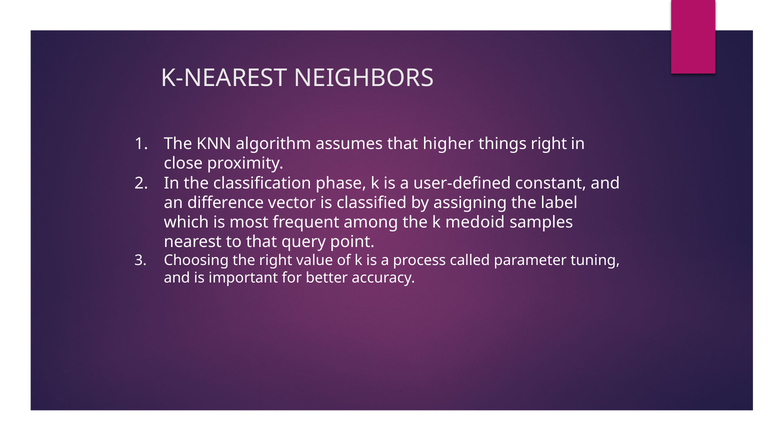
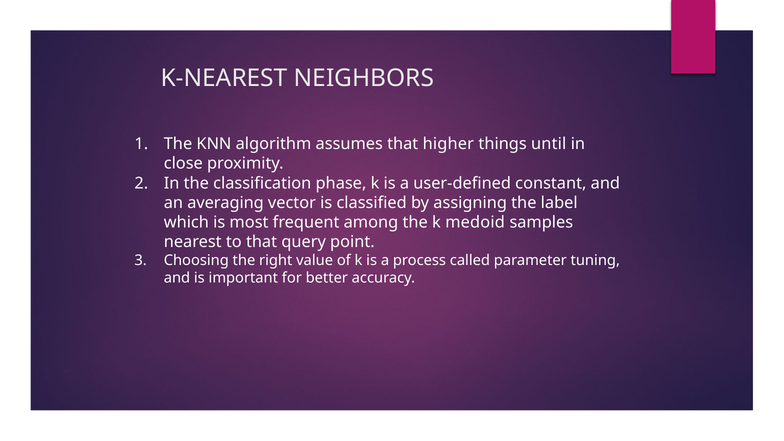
things right: right -> until
difference: difference -> averaging
